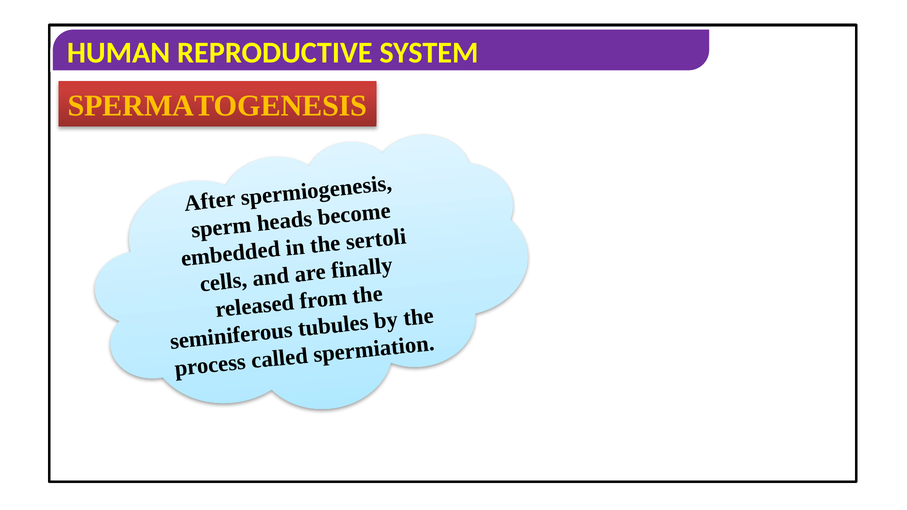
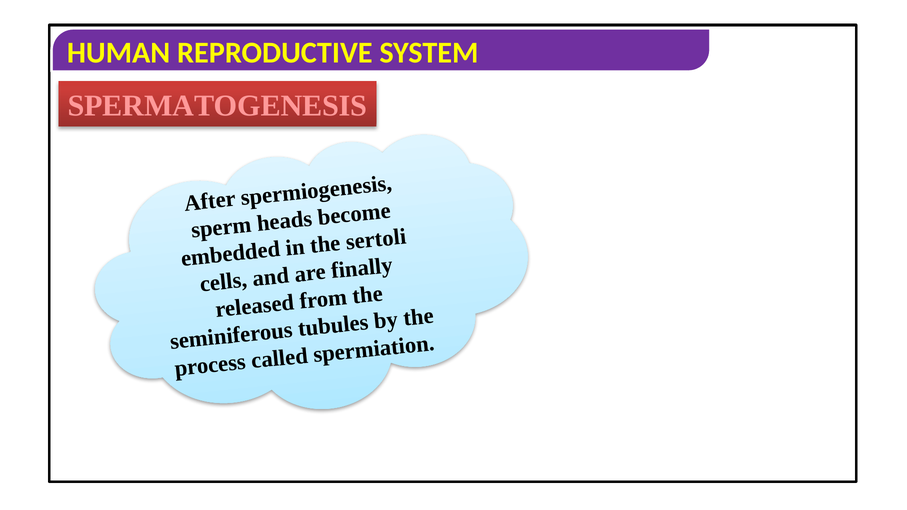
SPERMATOGENESIS colour: yellow -> pink
